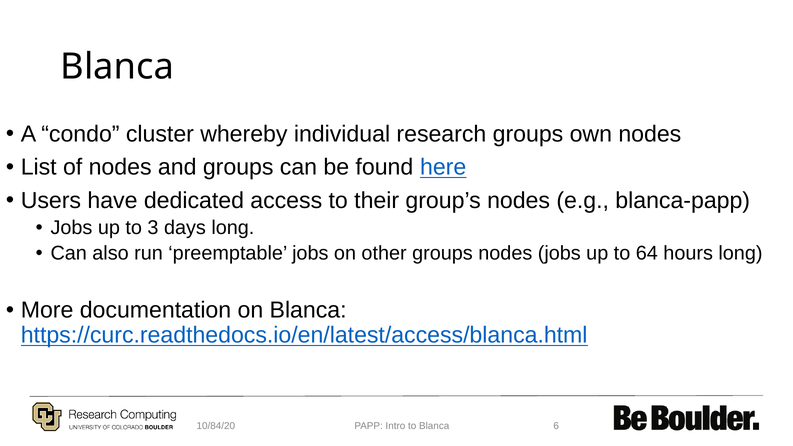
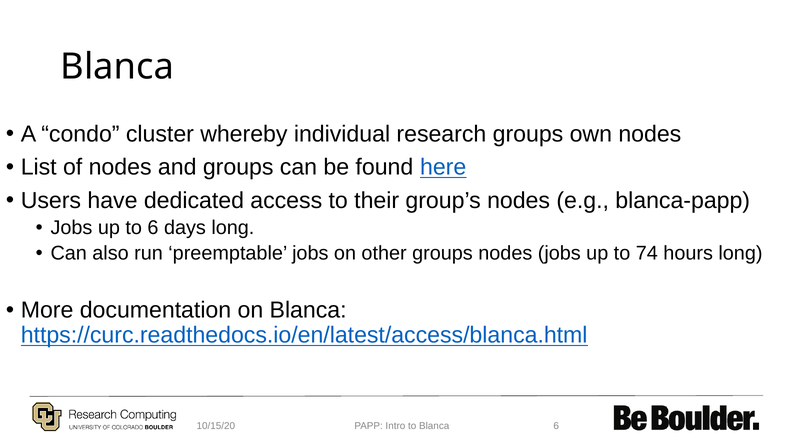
to 3: 3 -> 6
64: 64 -> 74
10/84/20: 10/84/20 -> 10/15/20
